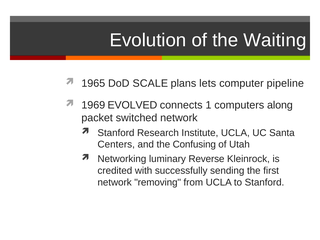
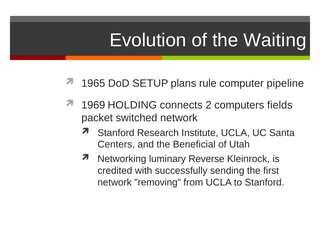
SCALE: SCALE -> SETUP
lets: lets -> rule
EVOLVED: EVOLVED -> HOLDING
1: 1 -> 2
along: along -> fields
Confusing: Confusing -> Beneficial
